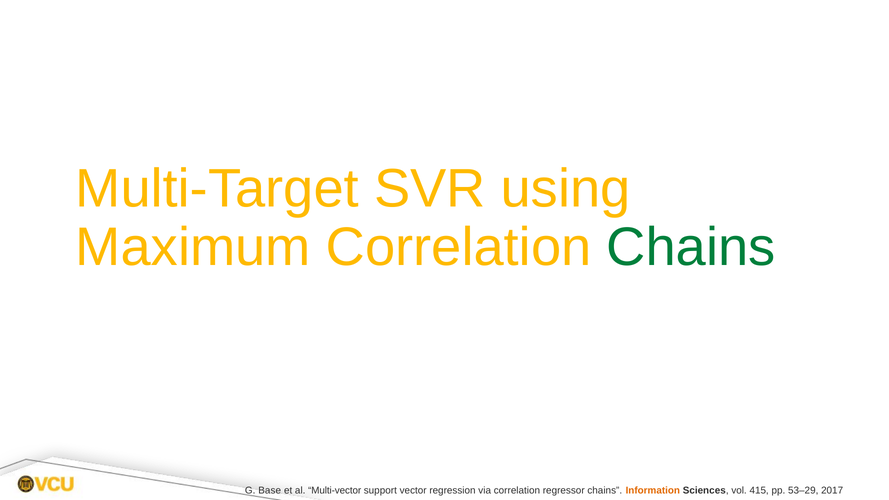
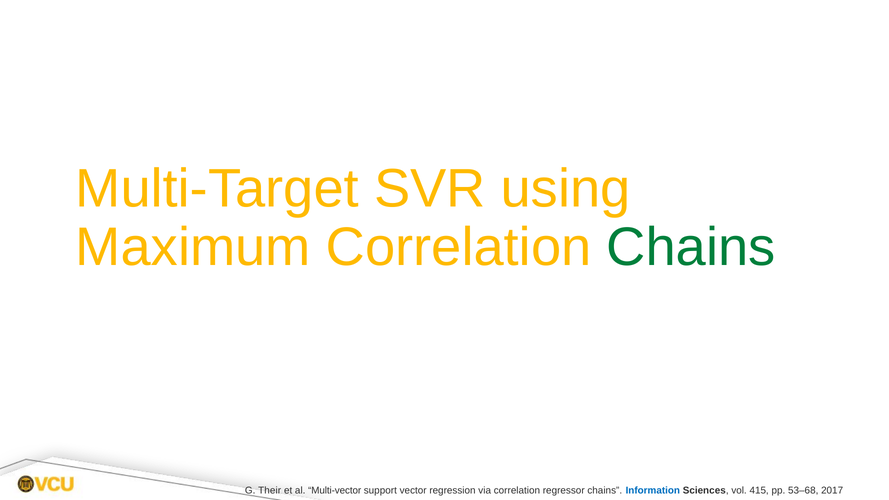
Base: Base -> Their
Information colour: orange -> blue
53–29: 53–29 -> 53–68
